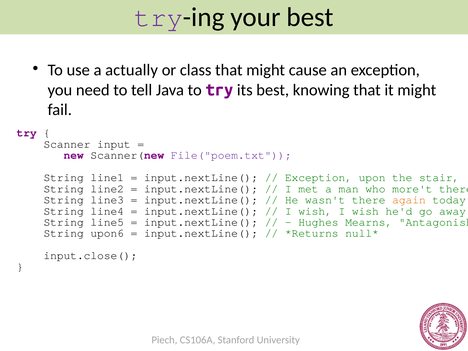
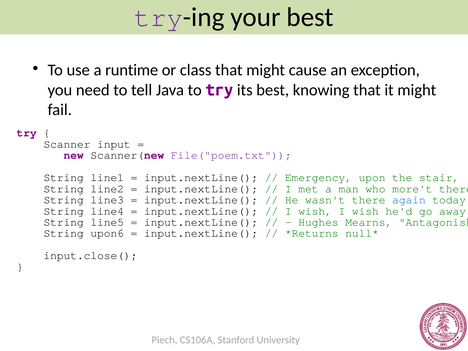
actually: actually -> runtime
Exception at (318, 178): Exception -> Emergency
again colour: orange -> blue
